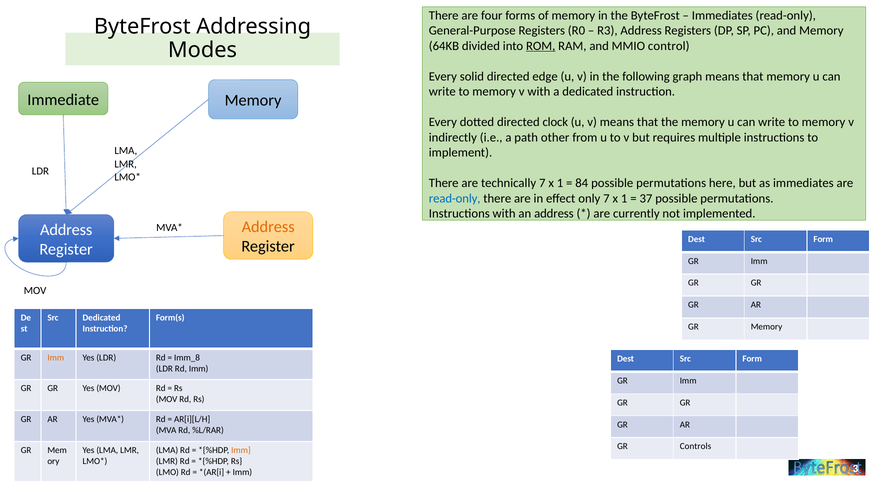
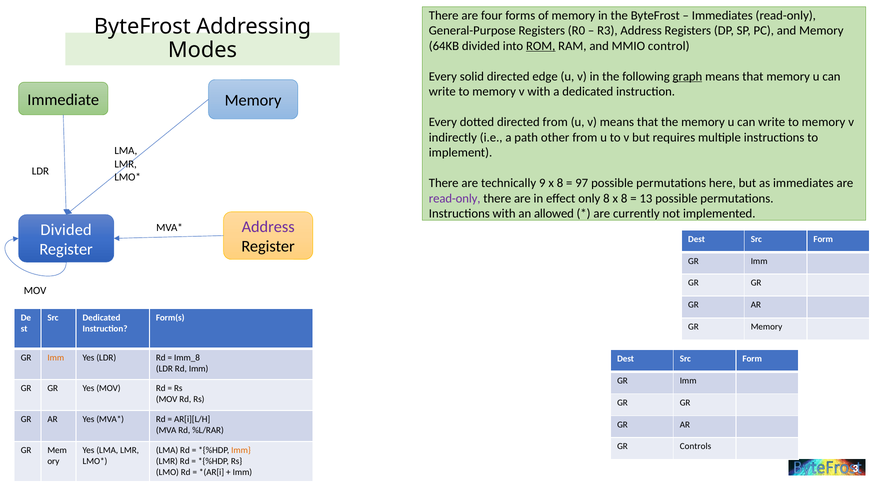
graph underline: none -> present
directed clock: clock -> from
technically 7: 7 -> 9
1 at (560, 183): 1 -> 8
84: 84 -> 97
read-only at (455, 198) colour: blue -> purple
only 7: 7 -> 8
1 at (624, 198): 1 -> 8
37: 37 -> 13
an address: address -> allowed
Address at (268, 227) colour: orange -> purple
Address at (66, 230): Address -> Divided
